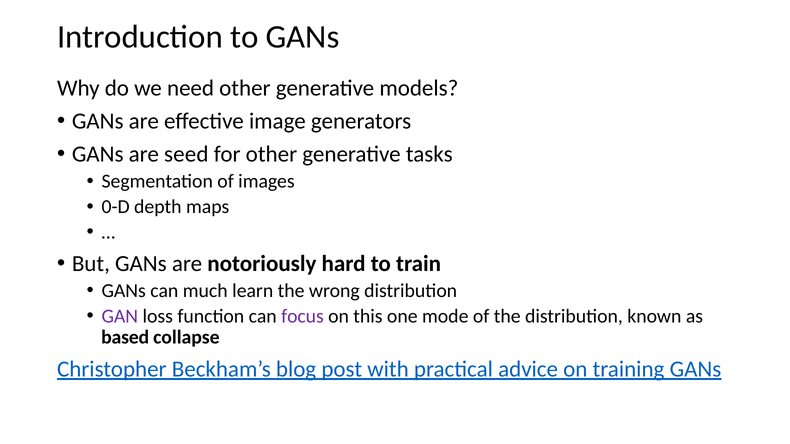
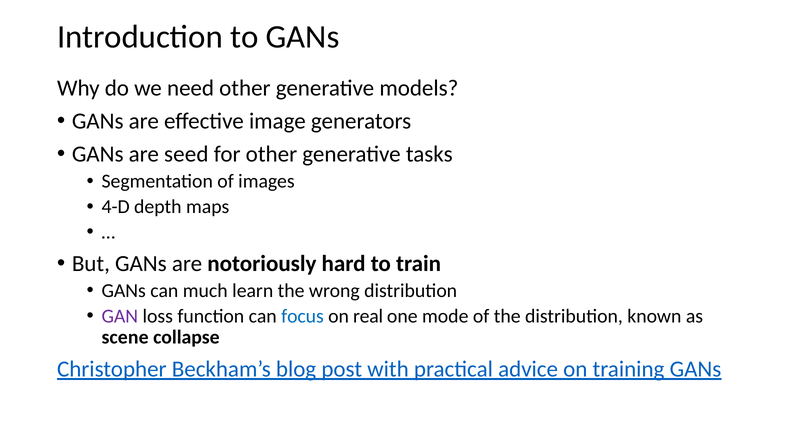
0-D: 0-D -> 4-D
focus colour: purple -> blue
this: this -> real
based: based -> scene
